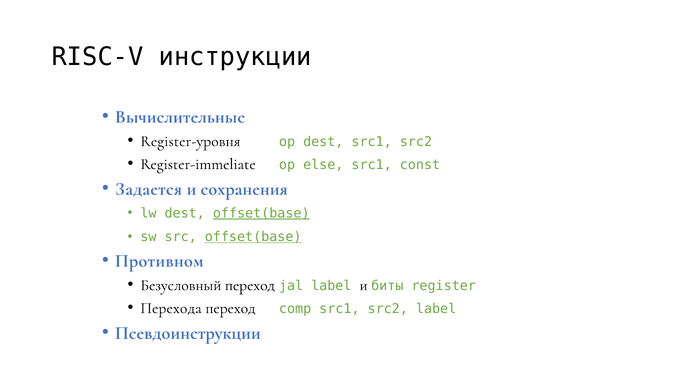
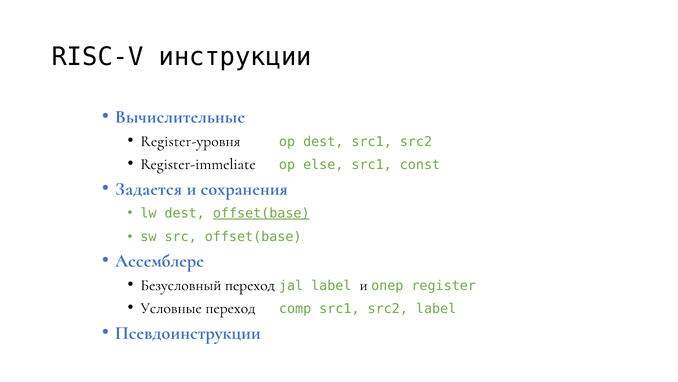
offset(base at (253, 236) underline: present -> none
Противном: Противном -> Ассемблере
биты: биты -> опер
Перехода: Перехода -> Условные
